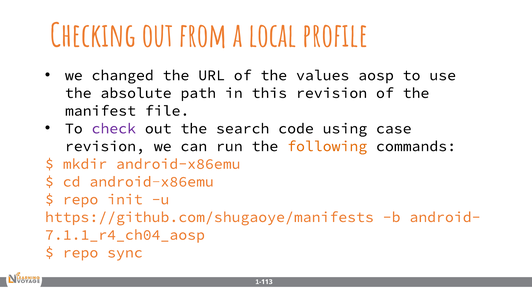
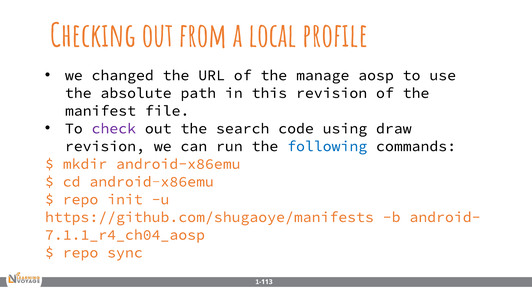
values: values -> manage
case: case -> draw
following colour: orange -> blue
